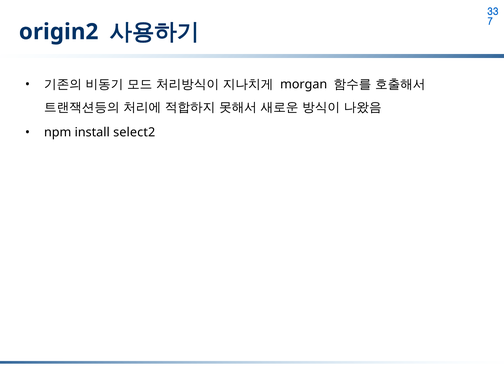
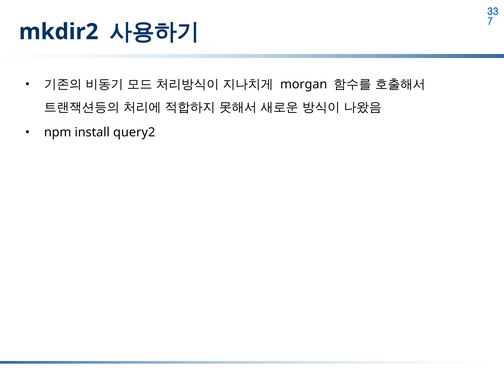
origin2: origin2 -> mkdir2
select2: select2 -> query2
